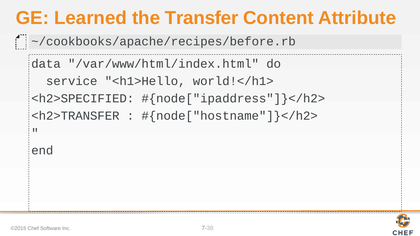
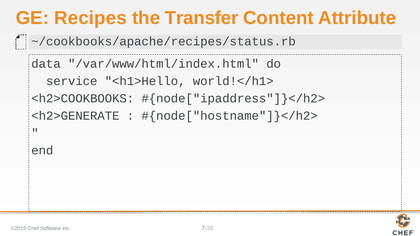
Learned: Learned -> Recipes
~/cookbooks/apache/recipes/before.rb: ~/cookbooks/apache/recipes/before.rb -> ~/cookbooks/apache/recipes/status.rb
<h2>SPECIFIED: <h2>SPECIFIED -> <h2>COOKBOOKS
<h2>TRANSFER: <h2>TRANSFER -> <h2>GENERATE
